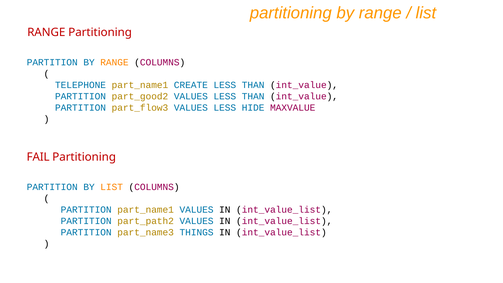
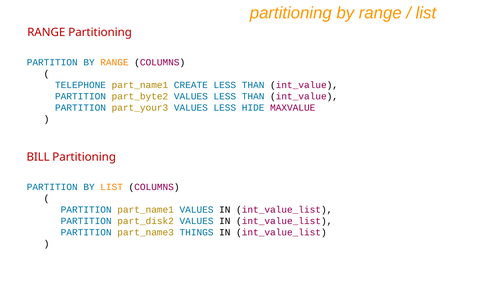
part_good2: part_good2 -> part_byte2
part_flow3: part_flow3 -> part_your3
FAIL: FAIL -> BILL
part_path2: part_path2 -> part_disk2
